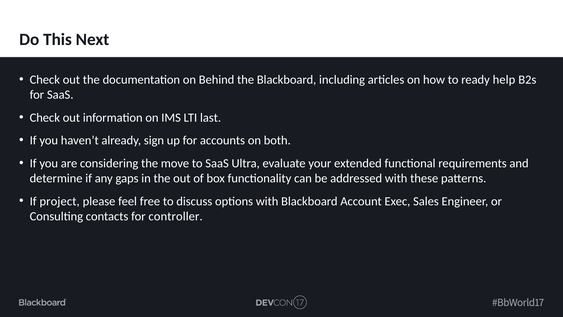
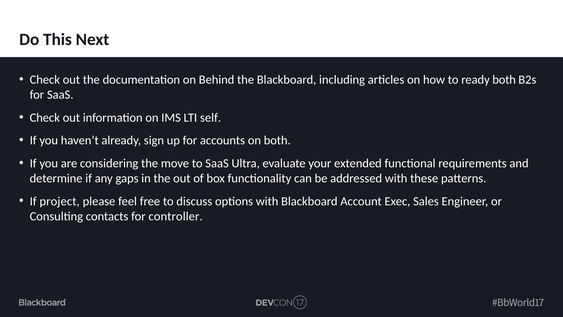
ready help: help -> both
last: last -> self
